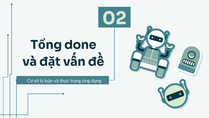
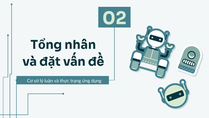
done: done -> nhân
